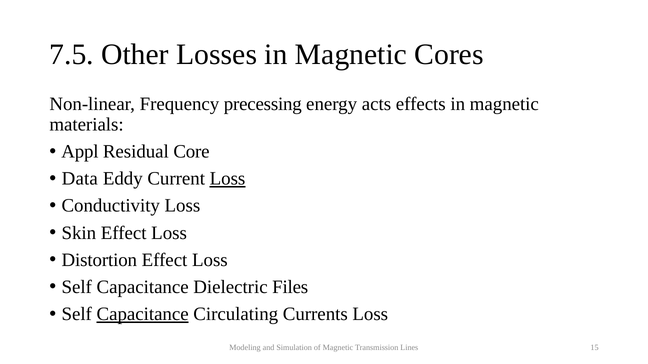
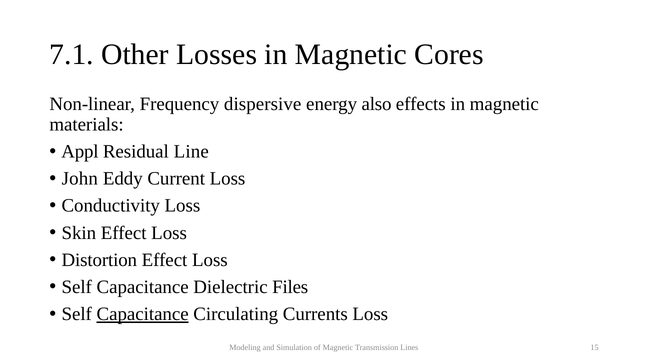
7.5: 7.5 -> 7.1
precessing: precessing -> dispersive
acts: acts -> also
Core: Core -> Line
Data: Data -> John
Loss at (228, 179) underline: present -> none
